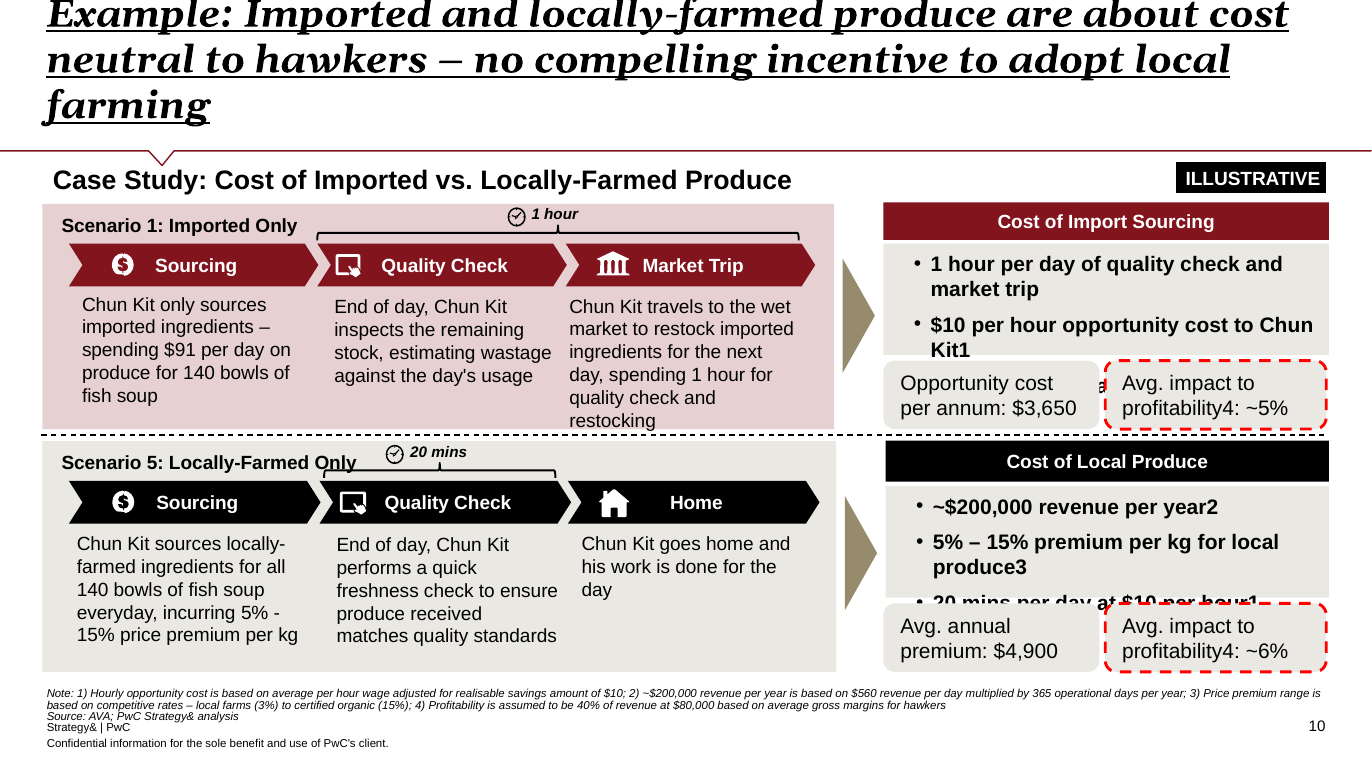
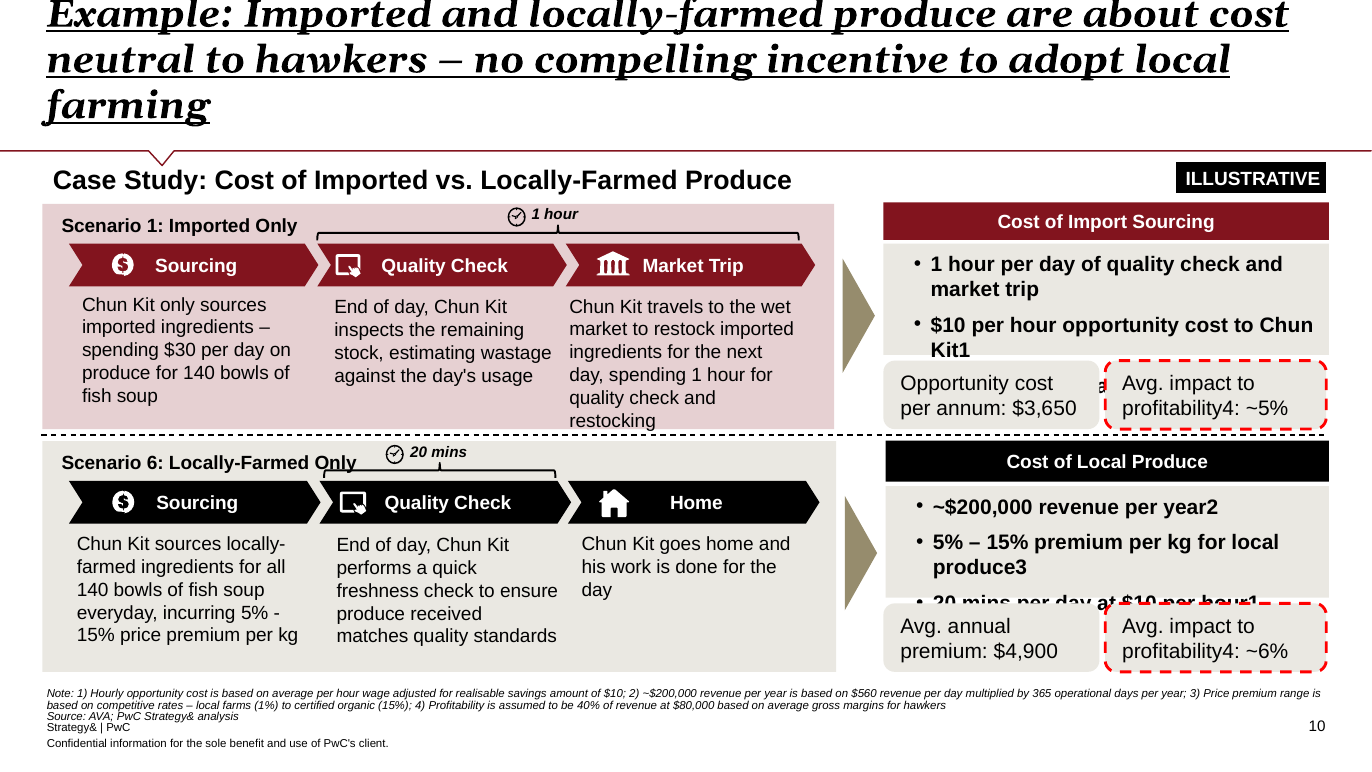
$91: $91 -> $30
5: 5 -> 6
3%: 3% -> 1%
